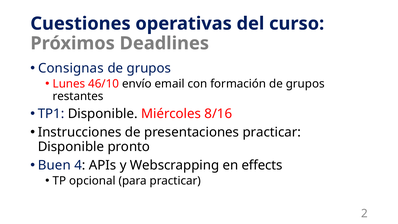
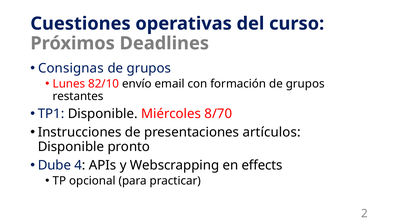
46/10: 46/10 -> 82/10
8/16: 8/16 -> 8/70
presentaciones practicar: practicar -> artículos
Buen: Buen -> Dube
